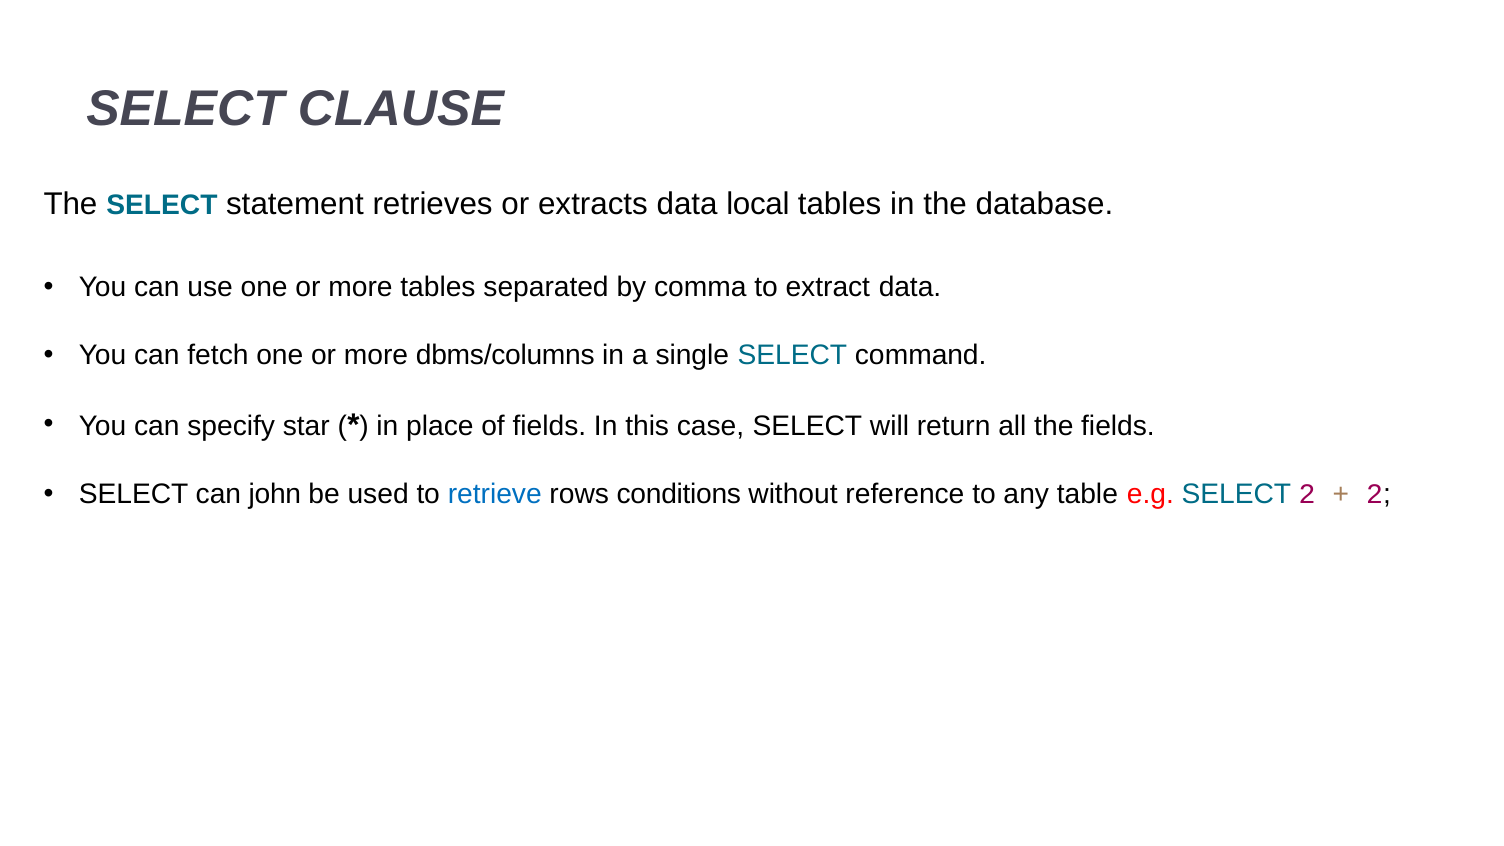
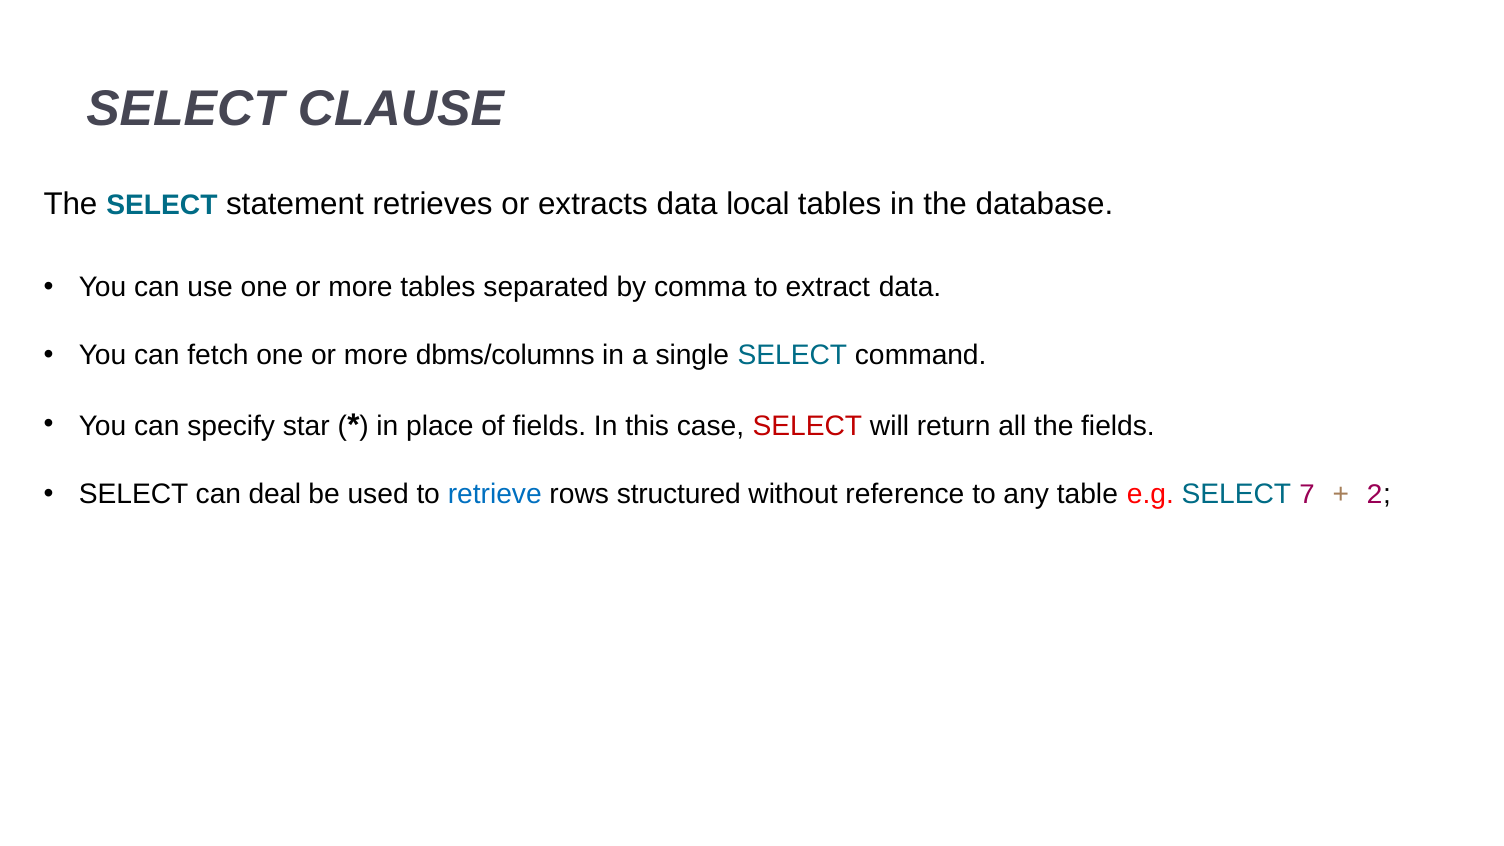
SELECT at (807, 426) colour: black -> red
john: john -> deal
conditions: conditions -> structured
SELECT 2: 2 -> 7
